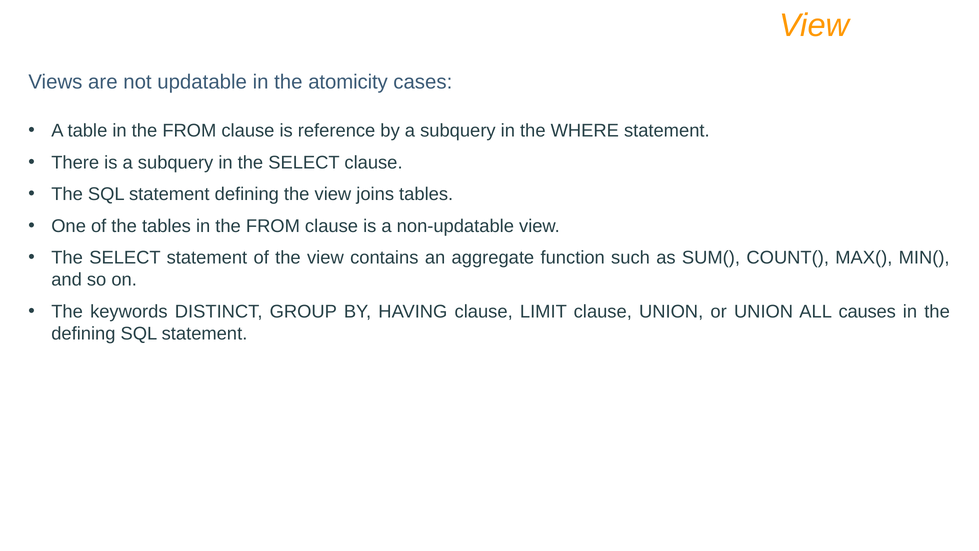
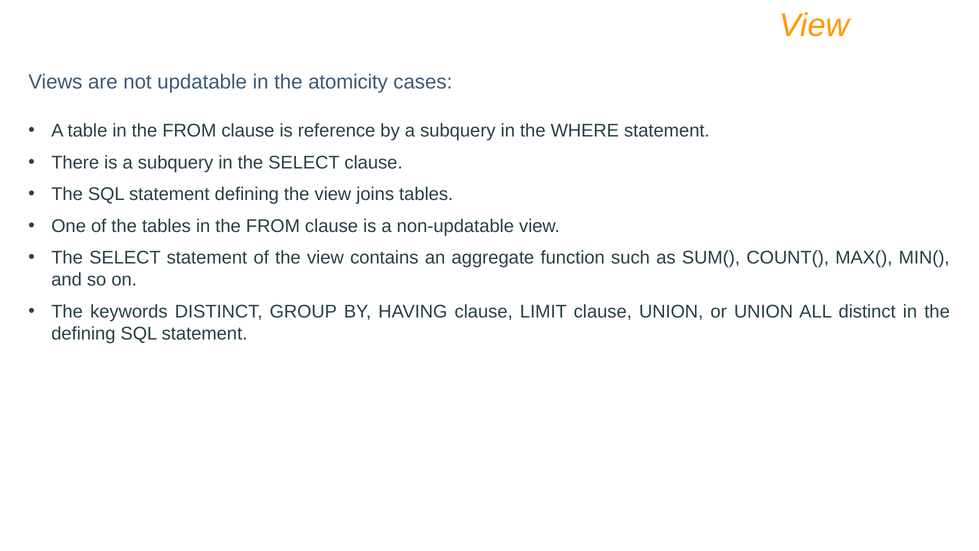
ALL causes: causes -> distinct
